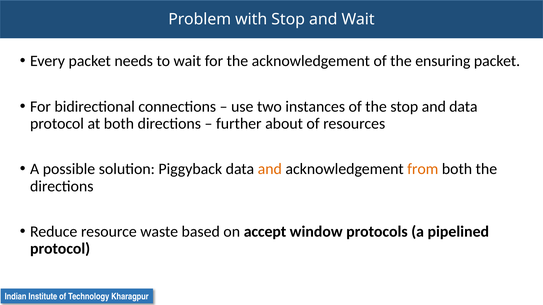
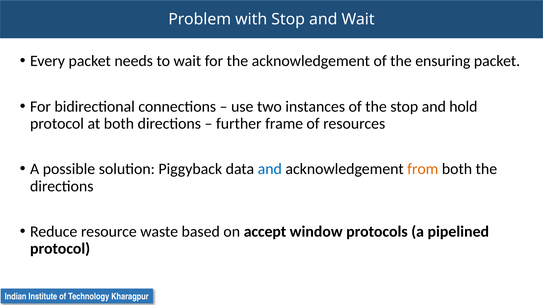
and data: data -> hold
about: about -> frame
and at (270, 169) colour: orange -> blue
